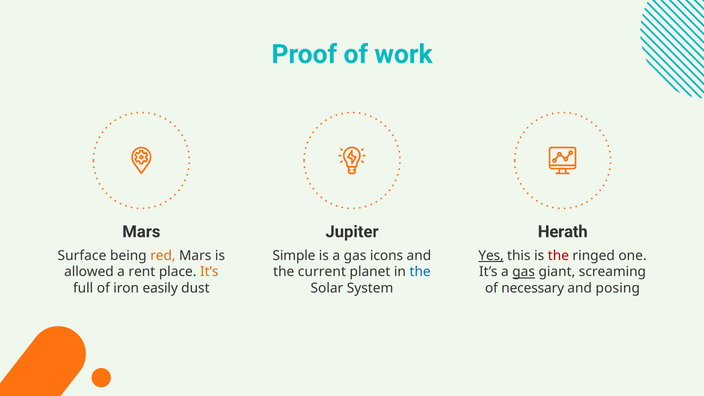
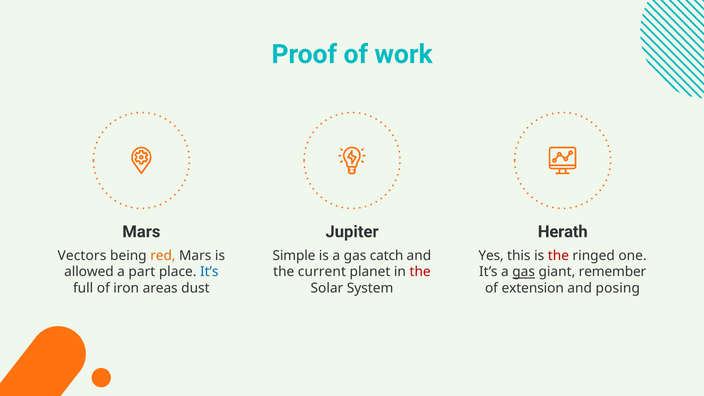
Surface: Surface -> Vectors
icons: icons -> catch
Yes underline: present -> none
rent: rent -> part
It’s at (209, 272) colour: orange -> blue
the at (420, 272) colour: blue -> red
screaming: screaming -> remember
easily: easily -> areas
necessary: necessary -> extension
